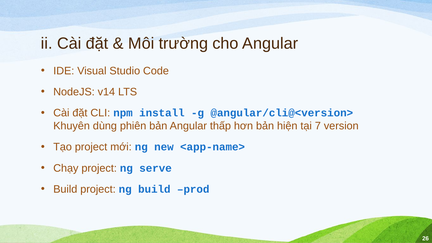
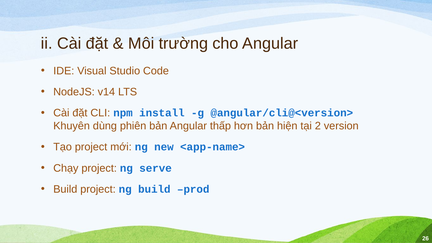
7: 7 -> 2
